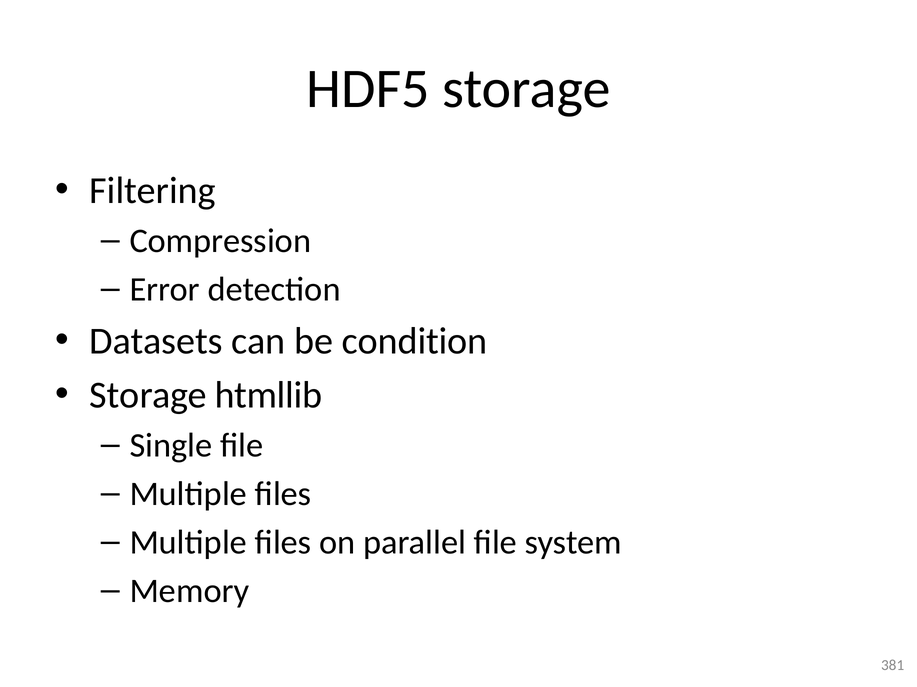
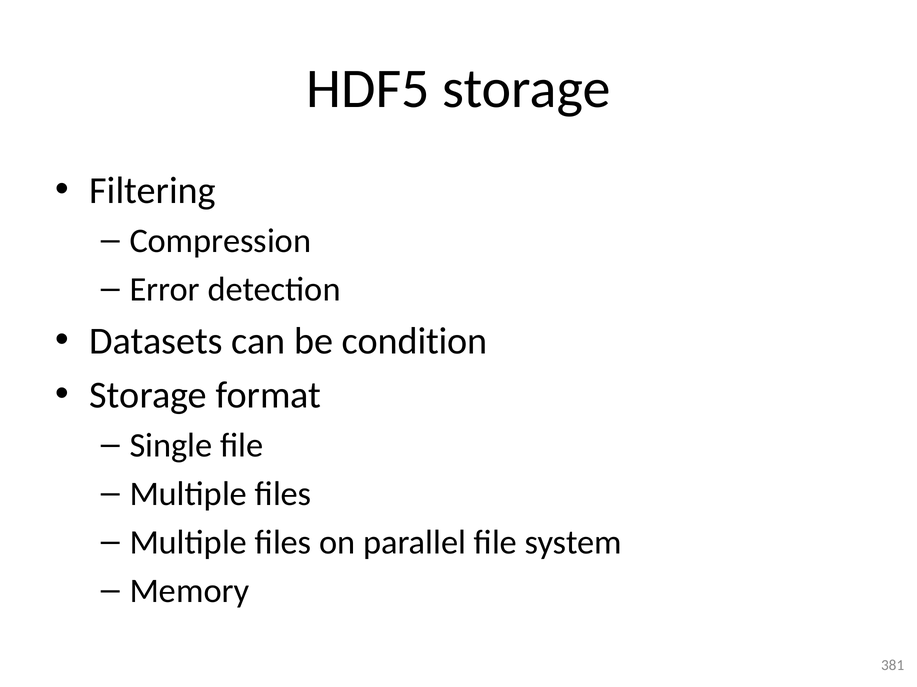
htmllib: htmllib -> format
